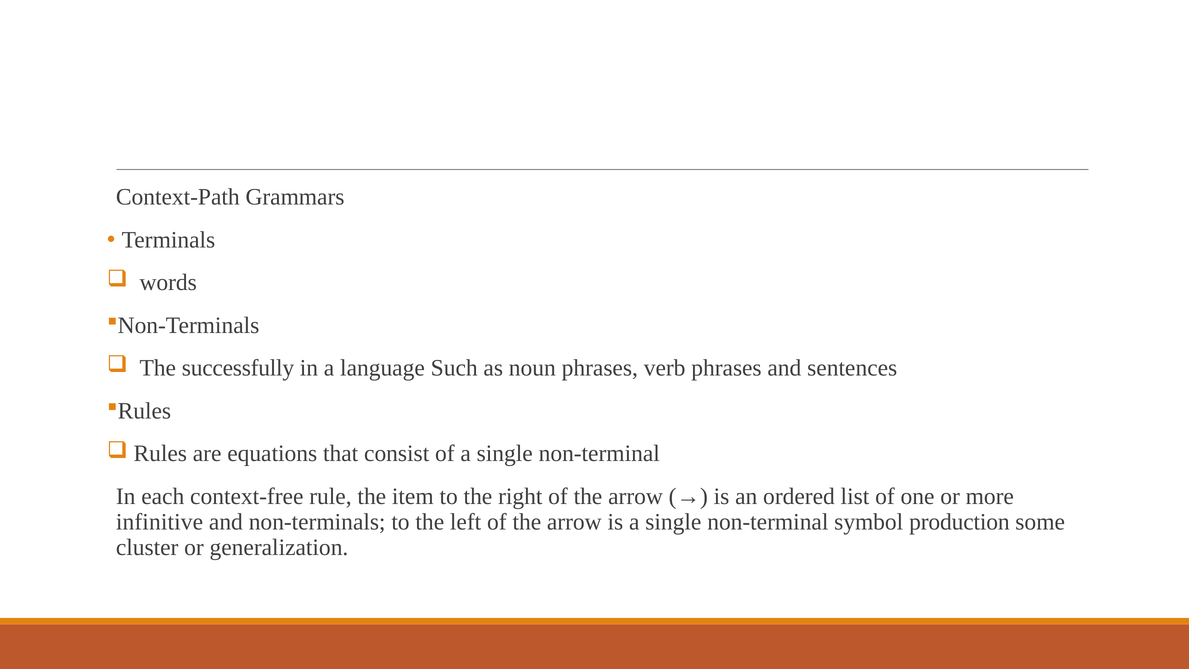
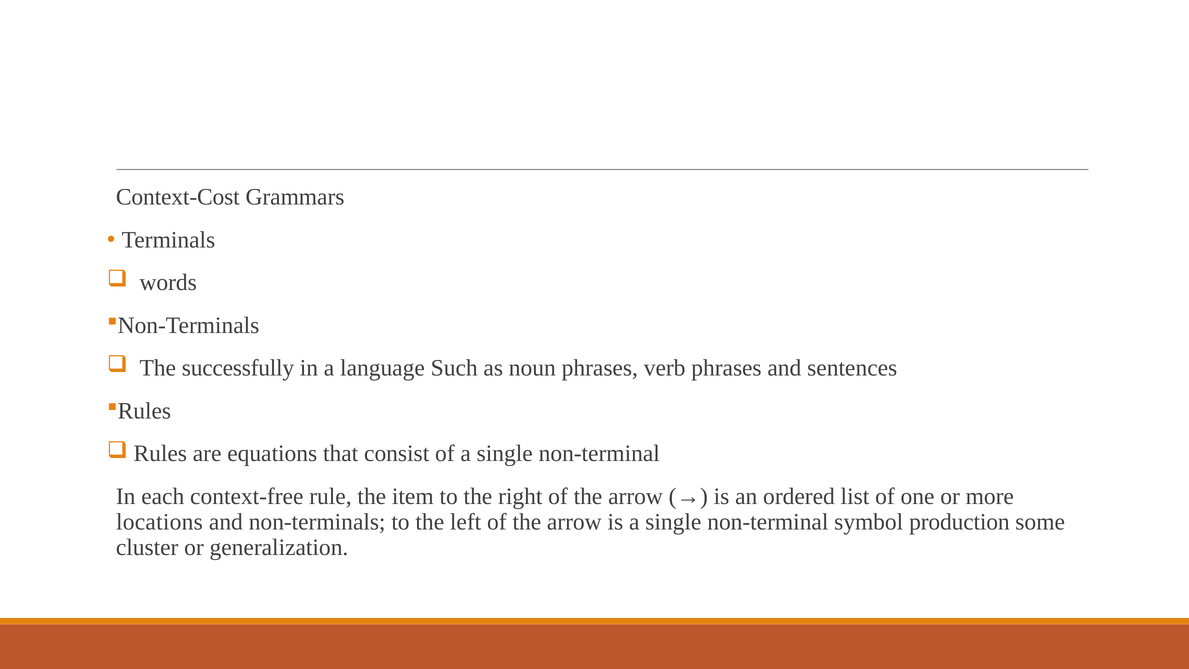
Context-Path: Context-Path -> Context-Cost
infinitive: infinitive -> locations
